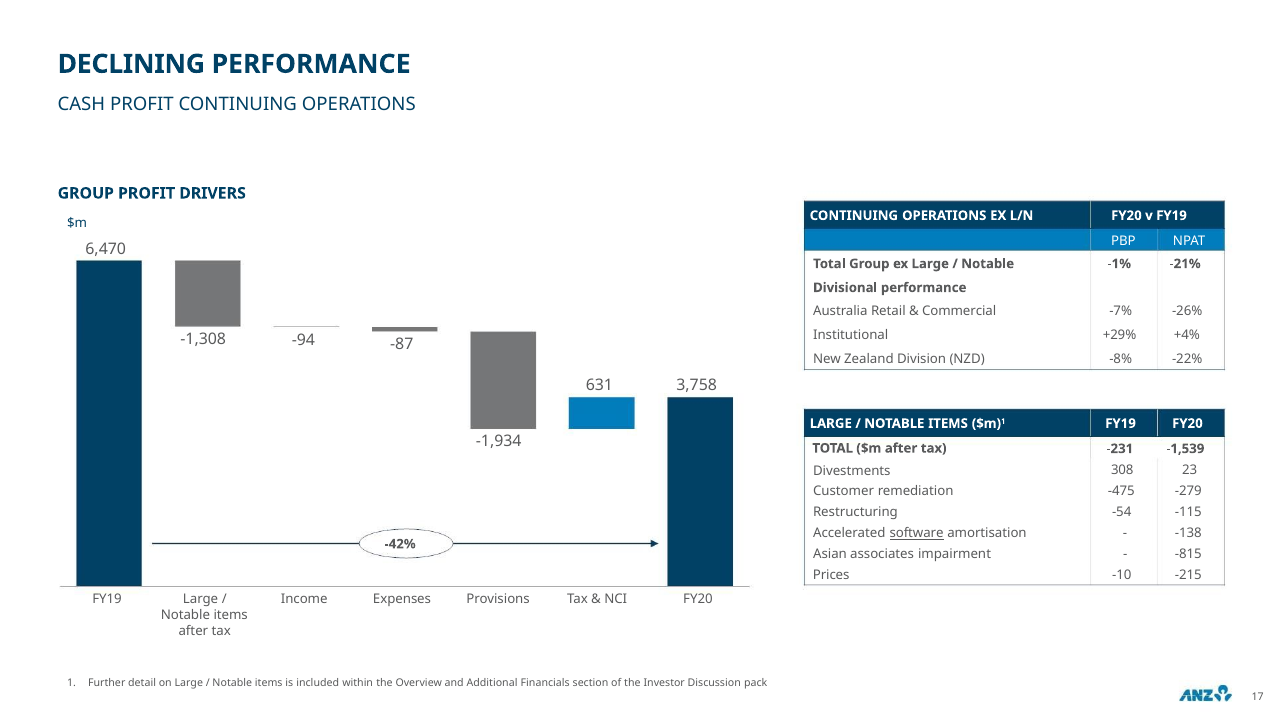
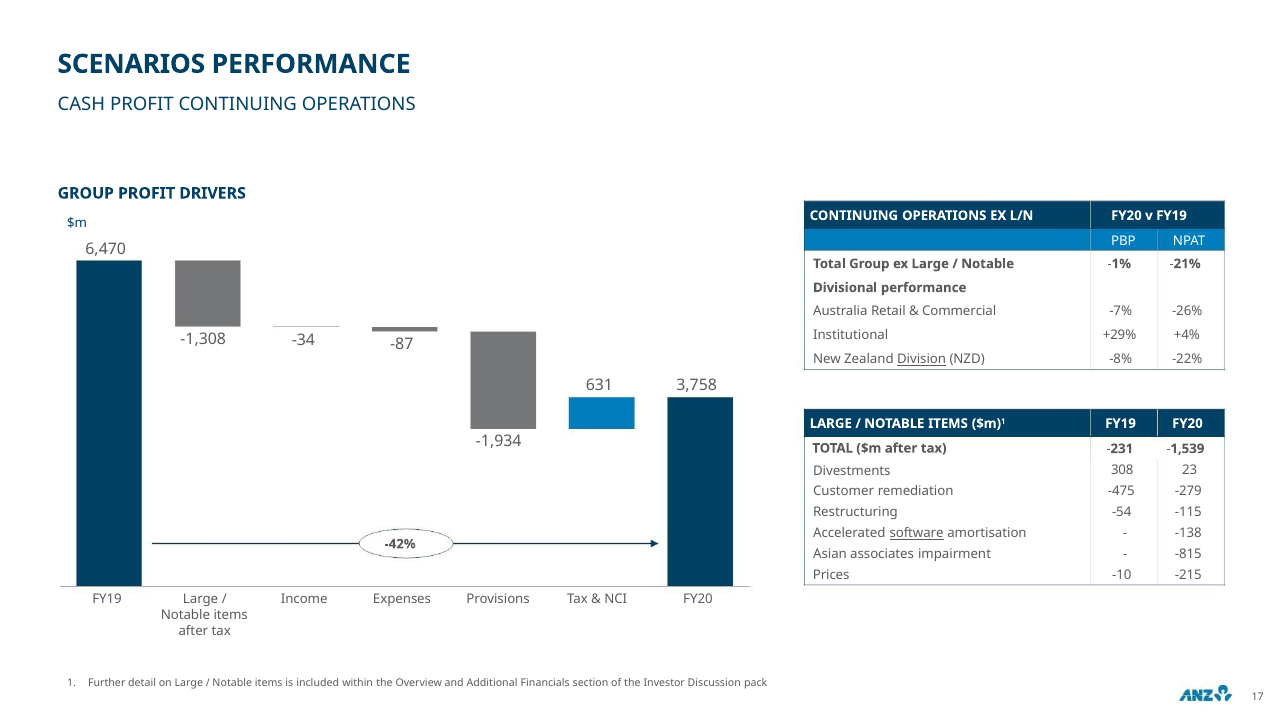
DECLINING: DECLINING -> SCENARIOS
-94: -94 -> -34
Division underline: none -> present
